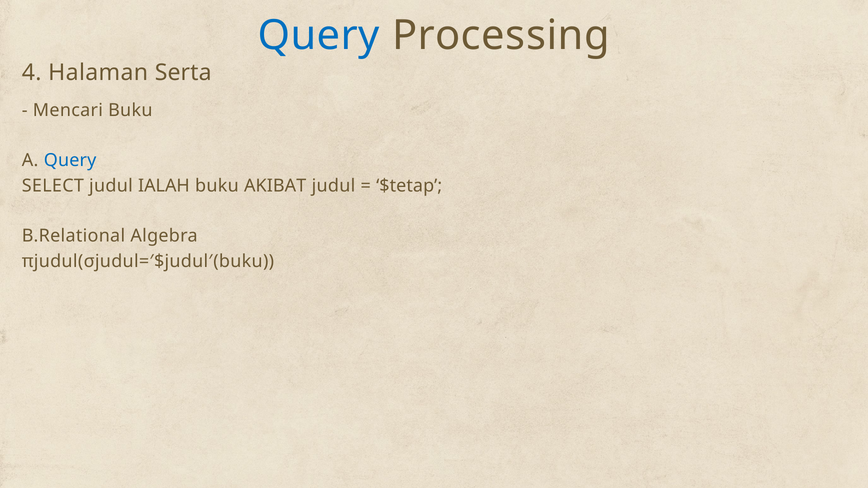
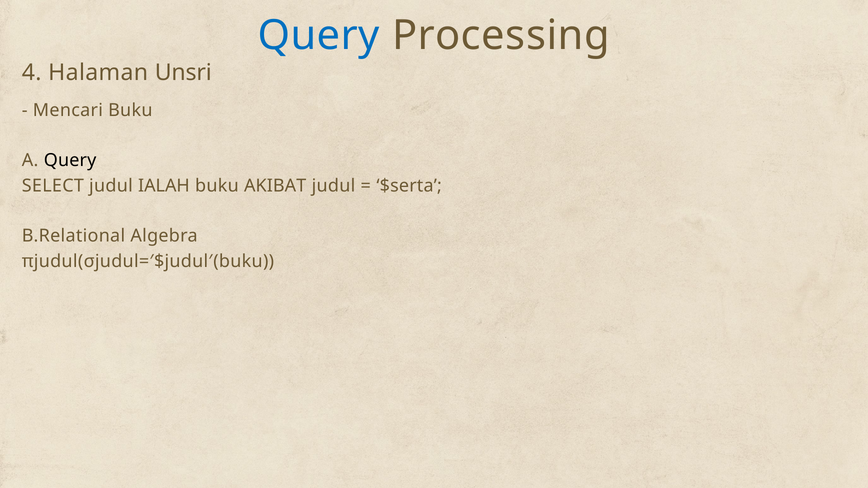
Serta: Serta -> Unsri
Query at (70, 161) colour: blue -> black
$tetap: $tetap -> $serta
